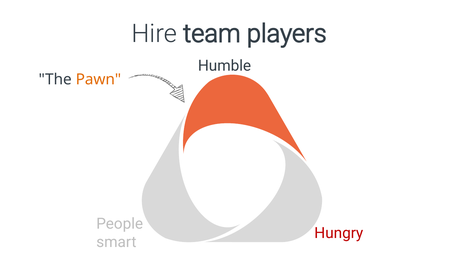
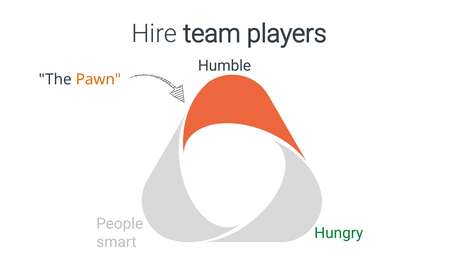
Hungry colour: red -> green
